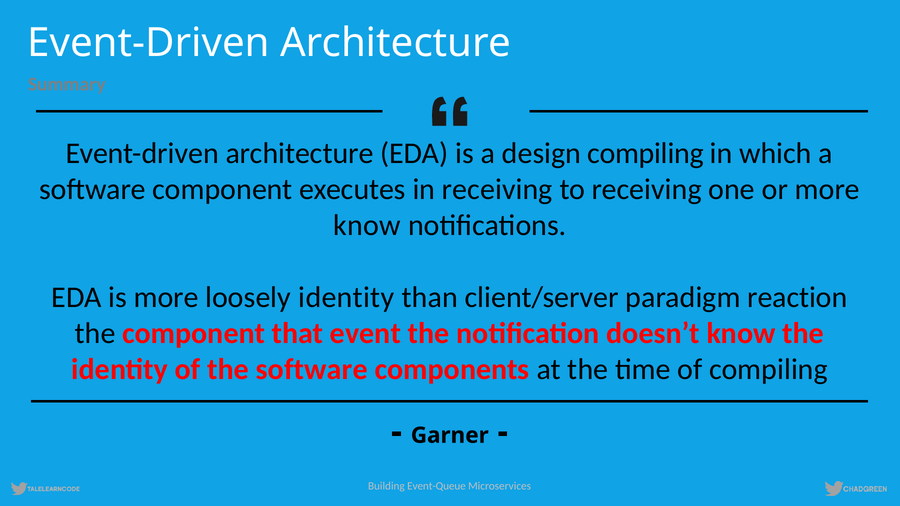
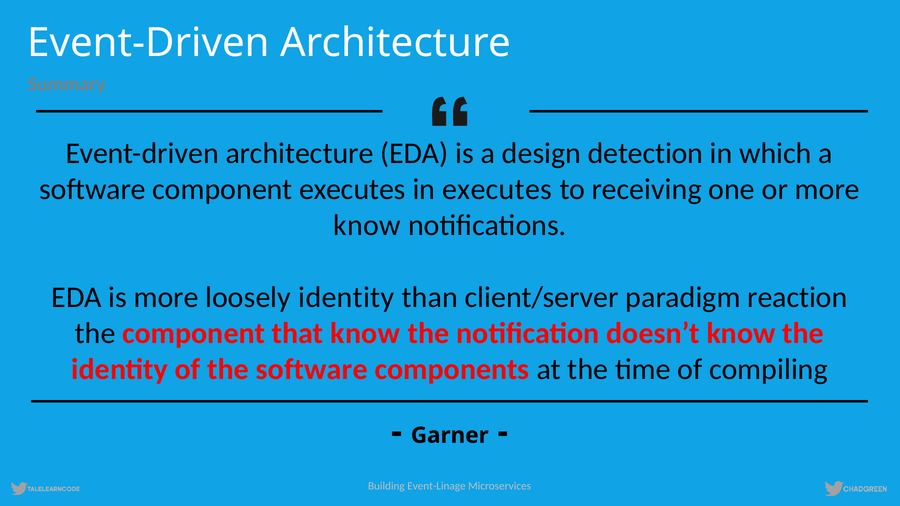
design compiling: compiling -> detection
in receiving: receiving -> executes
that event: event -> know
Event-Queue: Event-Queue -> Event-Linage
